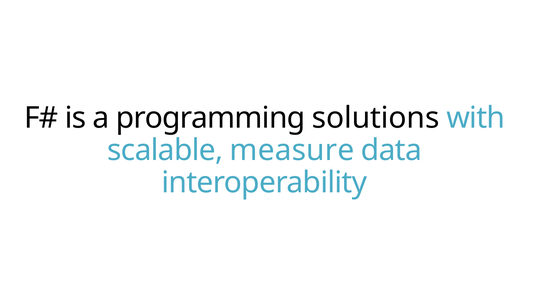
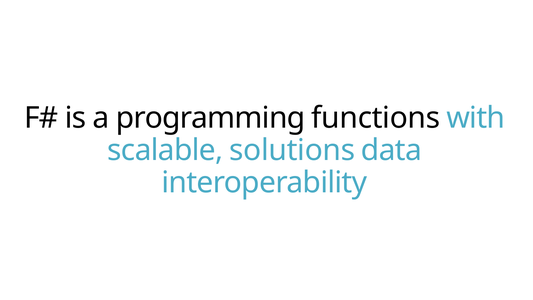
solutions: solutions -> functions
measure: measure -> solutions
